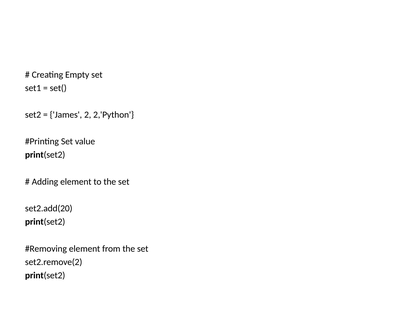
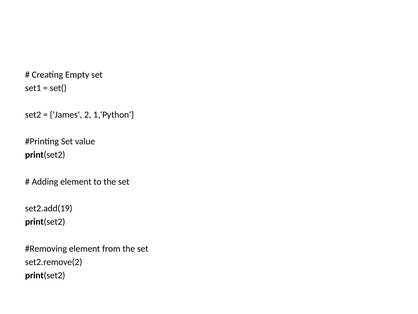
2,'Python: 2,'Python -> 1,'Python
set2.add(20: set2.add(20 -> set2.add(19
